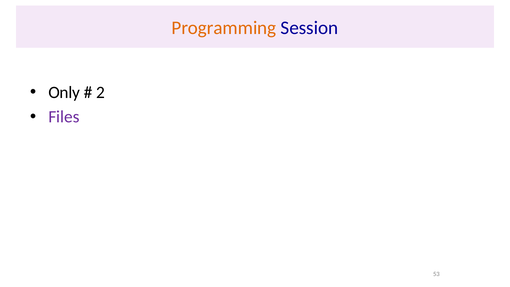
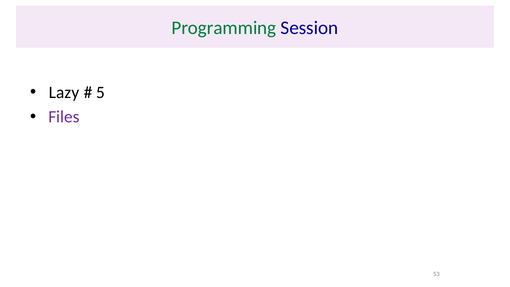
Programming colour: orange -> green
Only: Only -> Lazy
2: 2 -> 5
